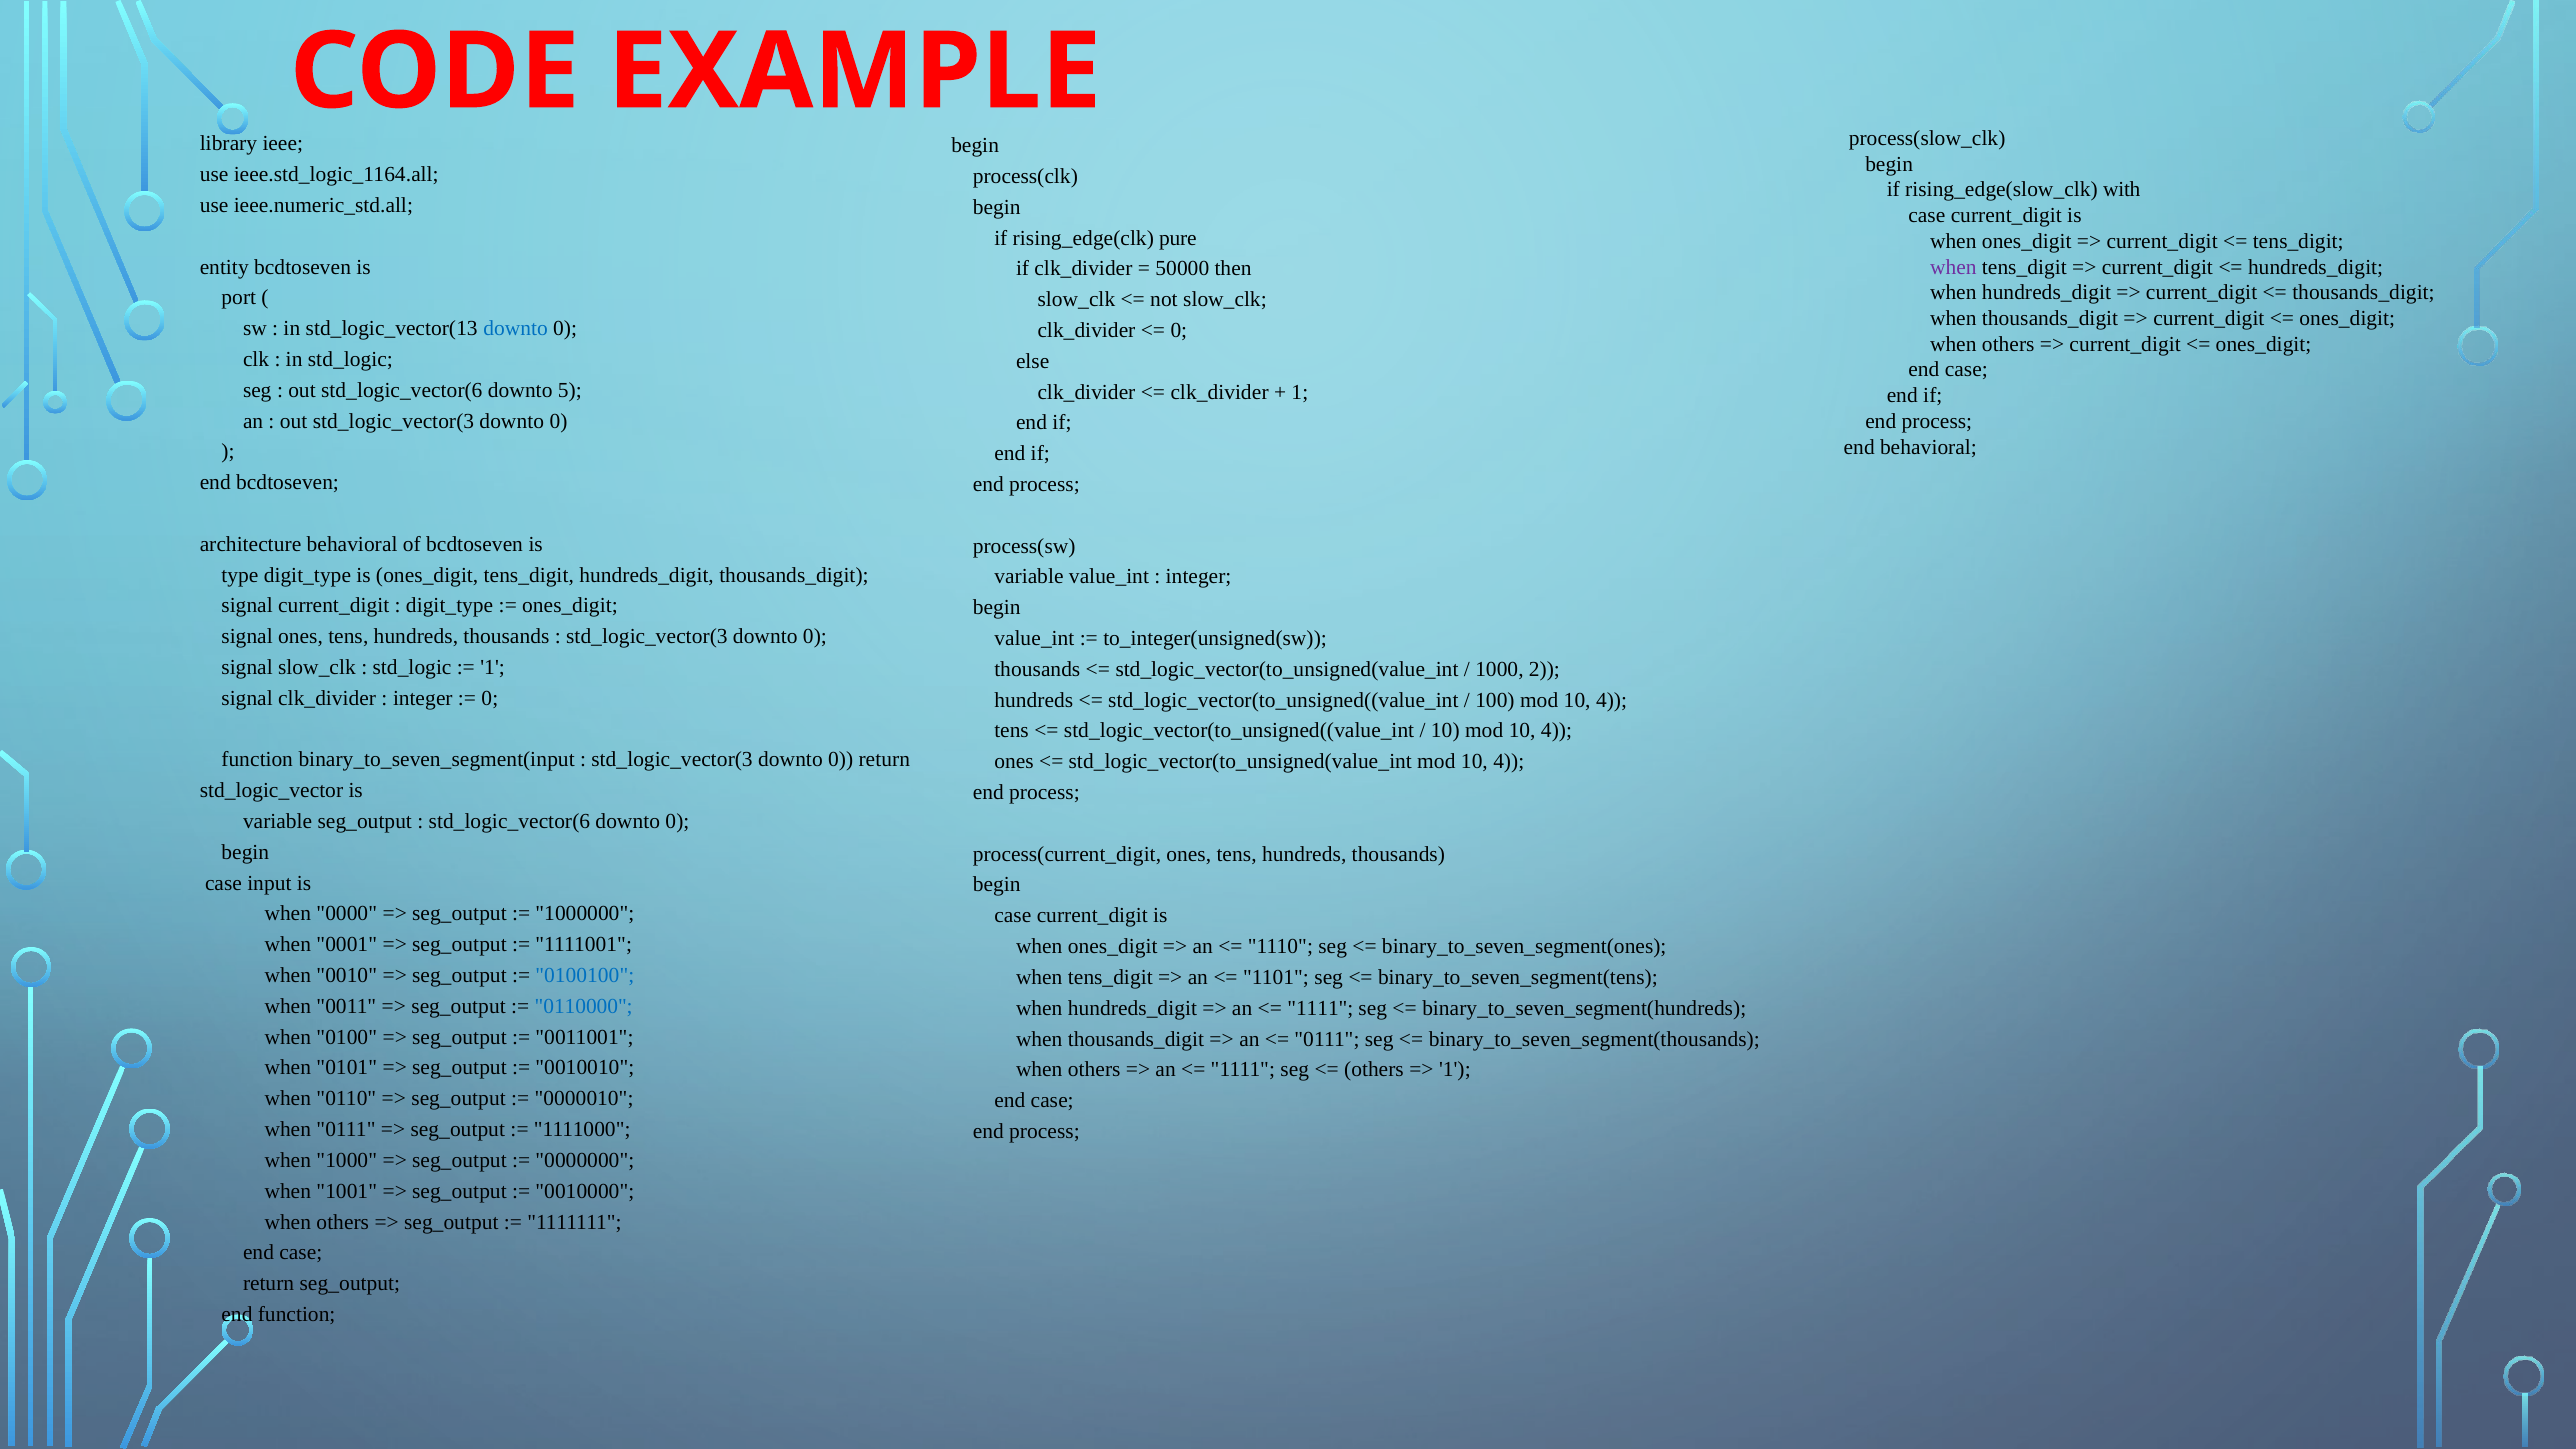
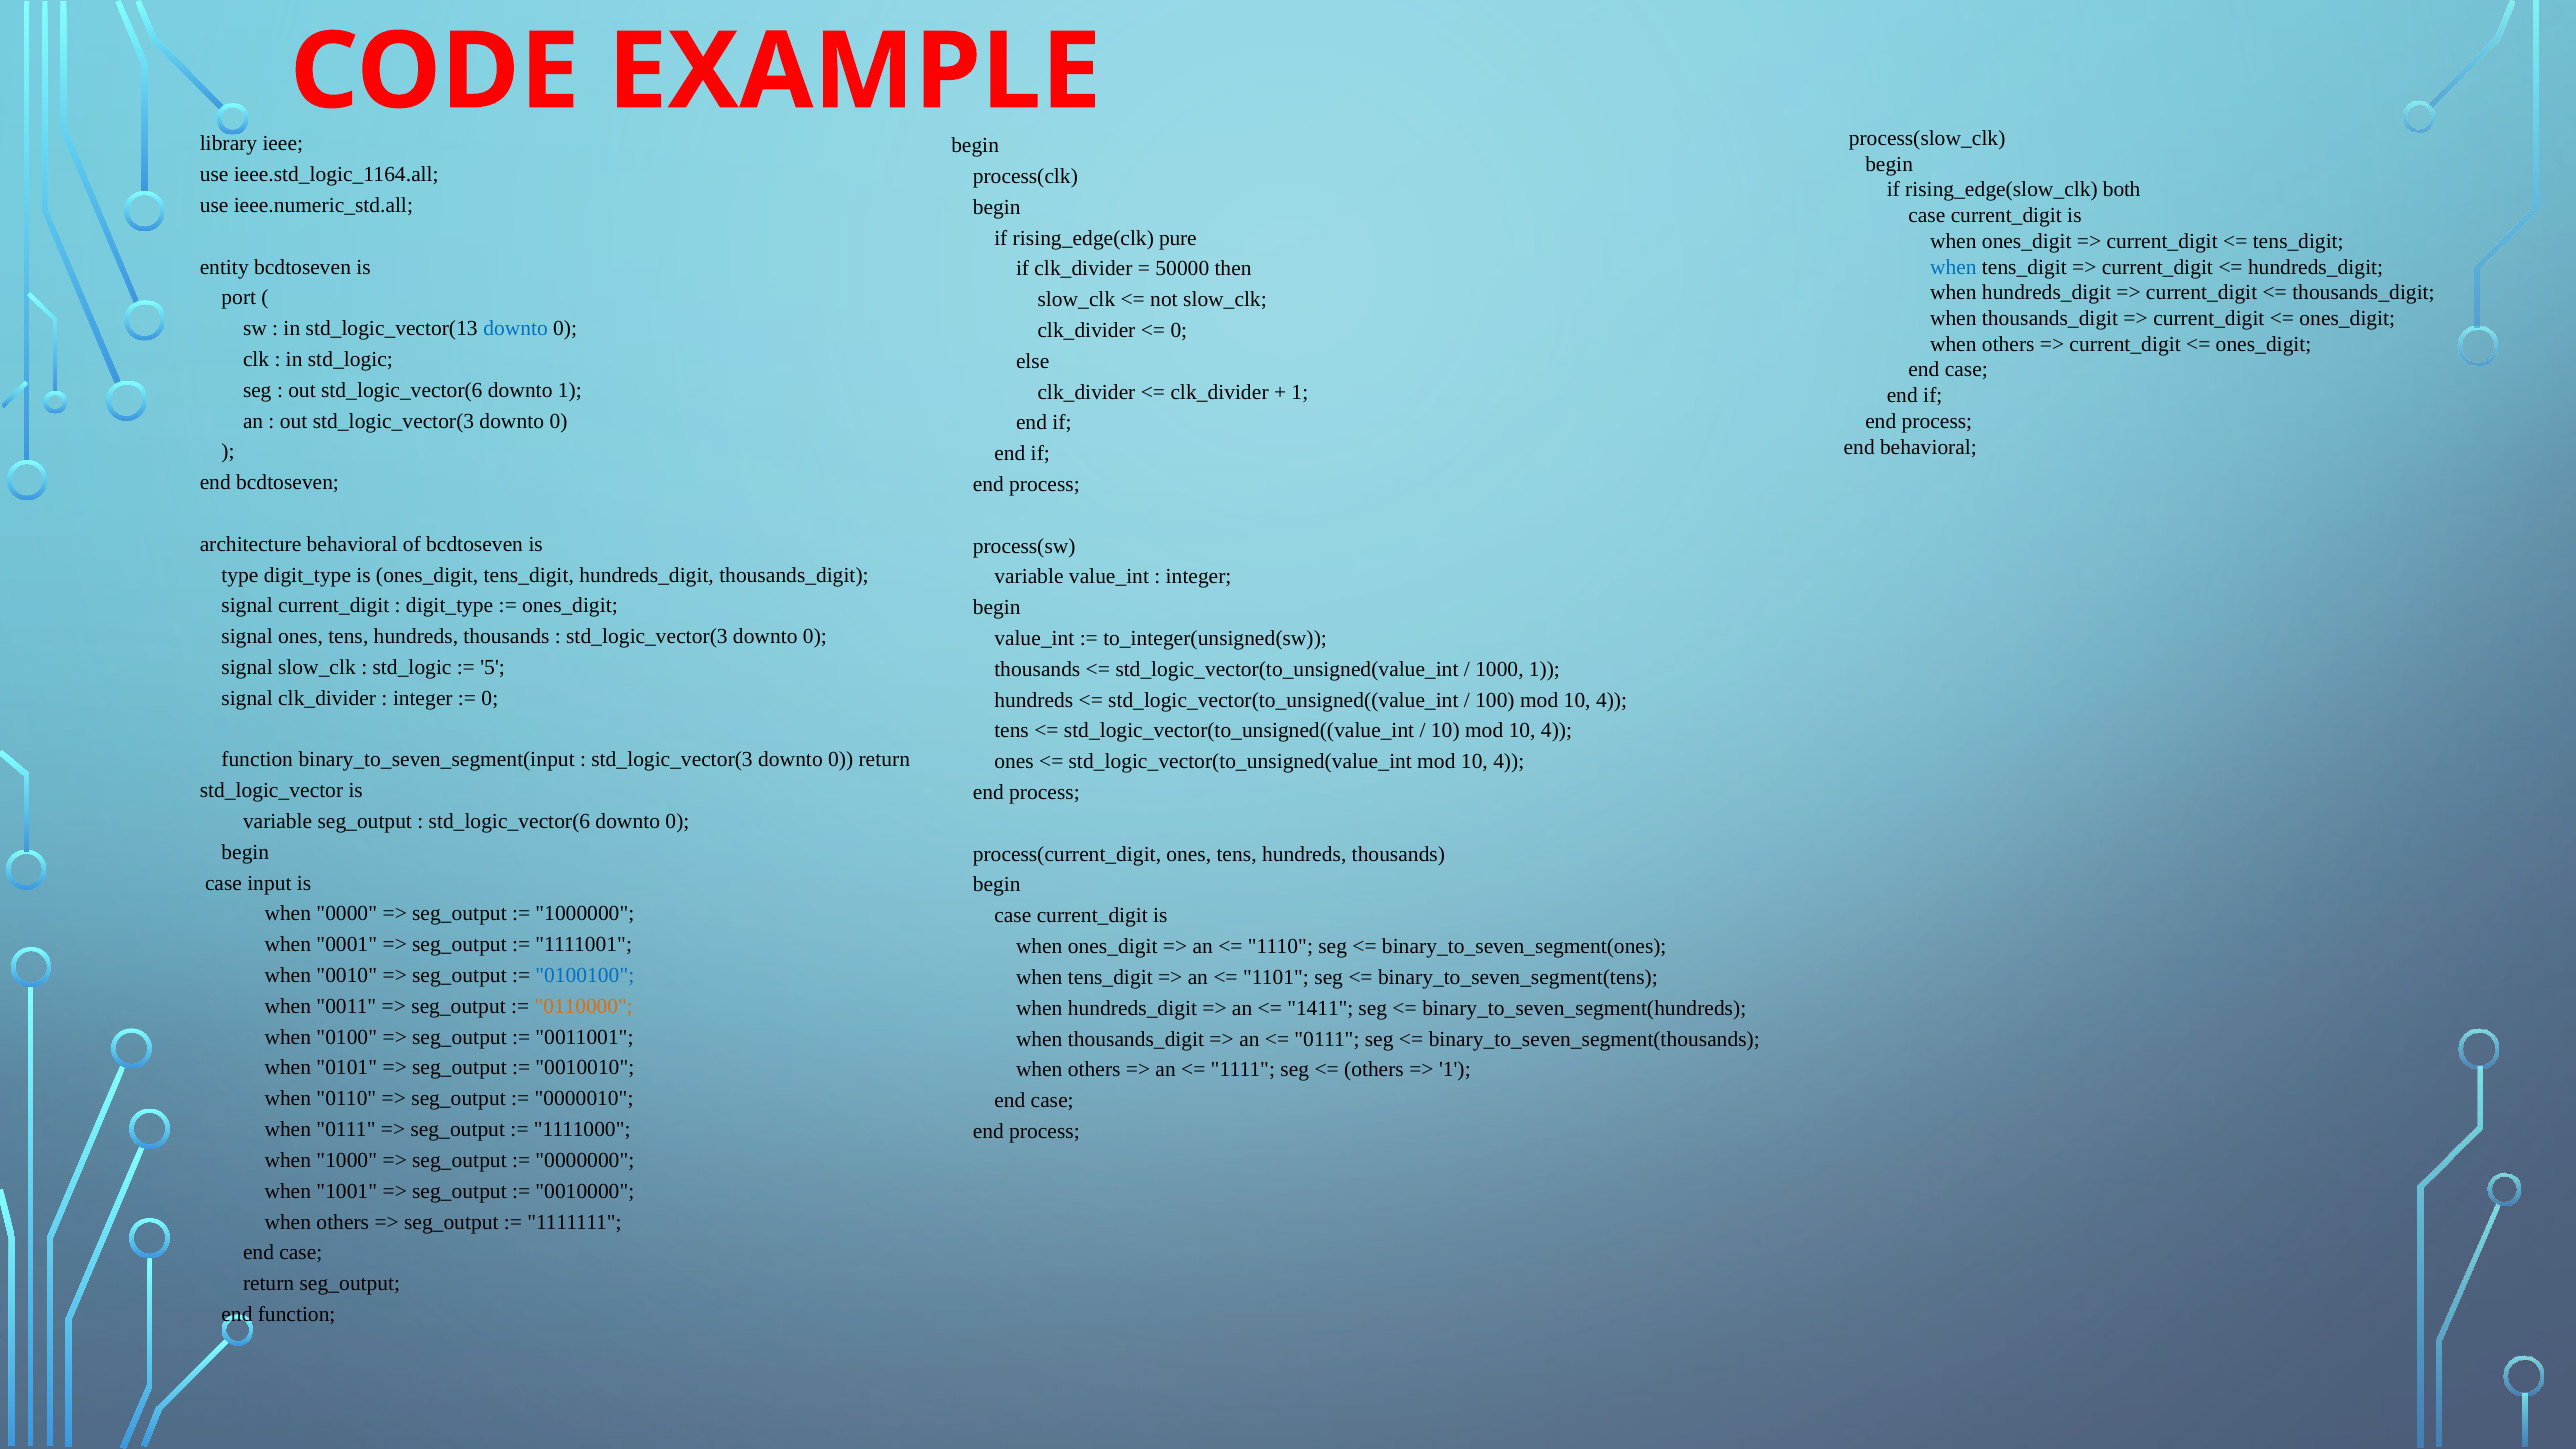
with: with -> both
when at (1953, 267) colour: purple -> blue
downto 5: 5 -> 1
1 at (493, 667): 1 -> 5
1000 2: 2 -> 1
0110000 colour: blue -> orange
1111 at (1320, 1008): 1111 -> 1411
